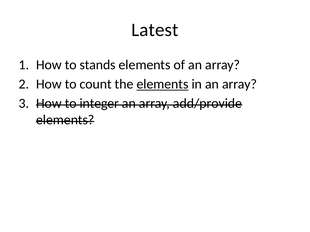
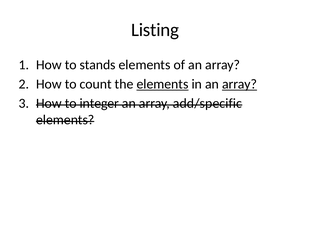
Latest: Latest -> Listing
array at (240, 84) underline: none -> present
add/provide: add/provide -> add/specific
